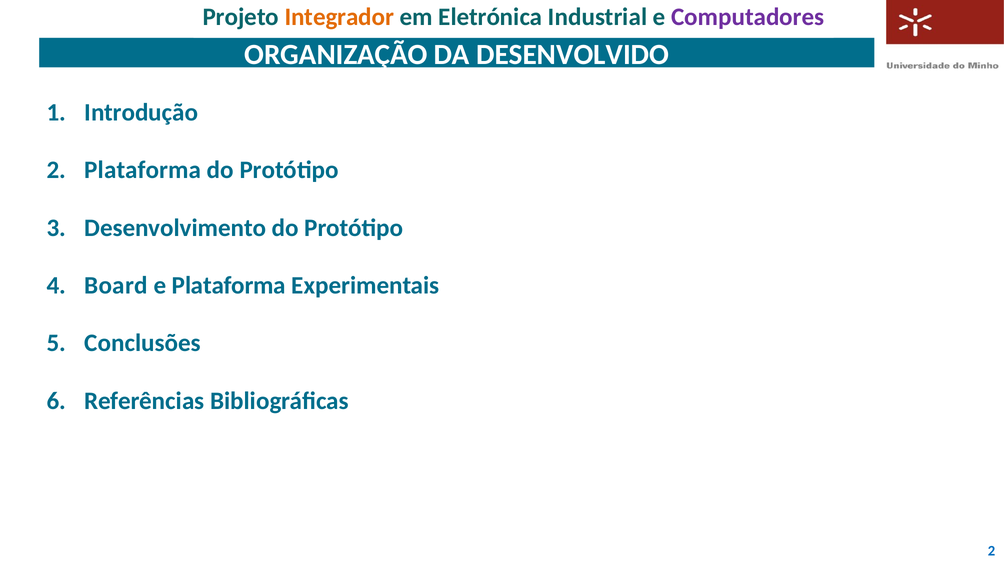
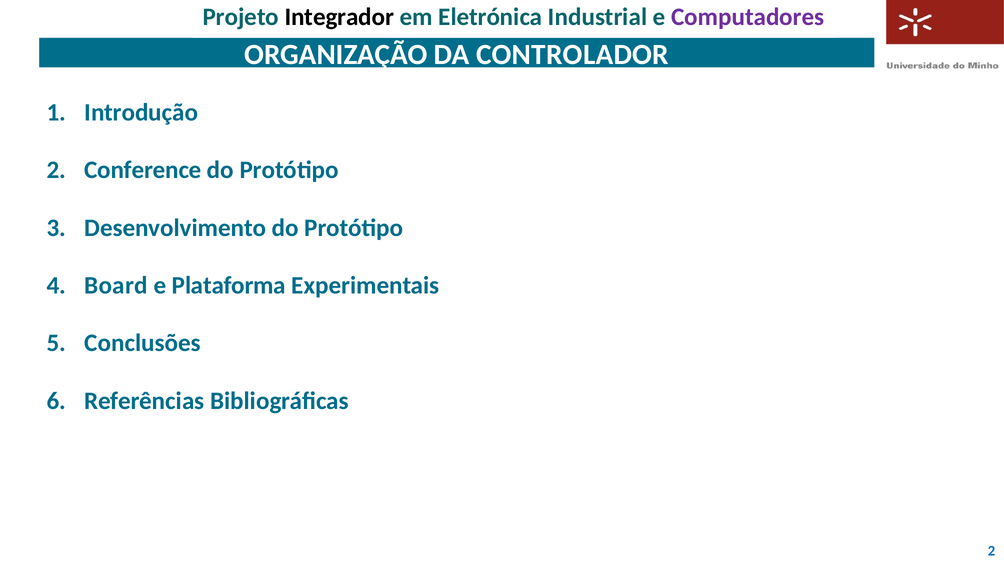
Integrador colour: orange -> black
DESENVOLVIDO: DESENVOLVIDO -> CONTROLADOR
Plataforma at (143, 170): Plataforma -> Conference
